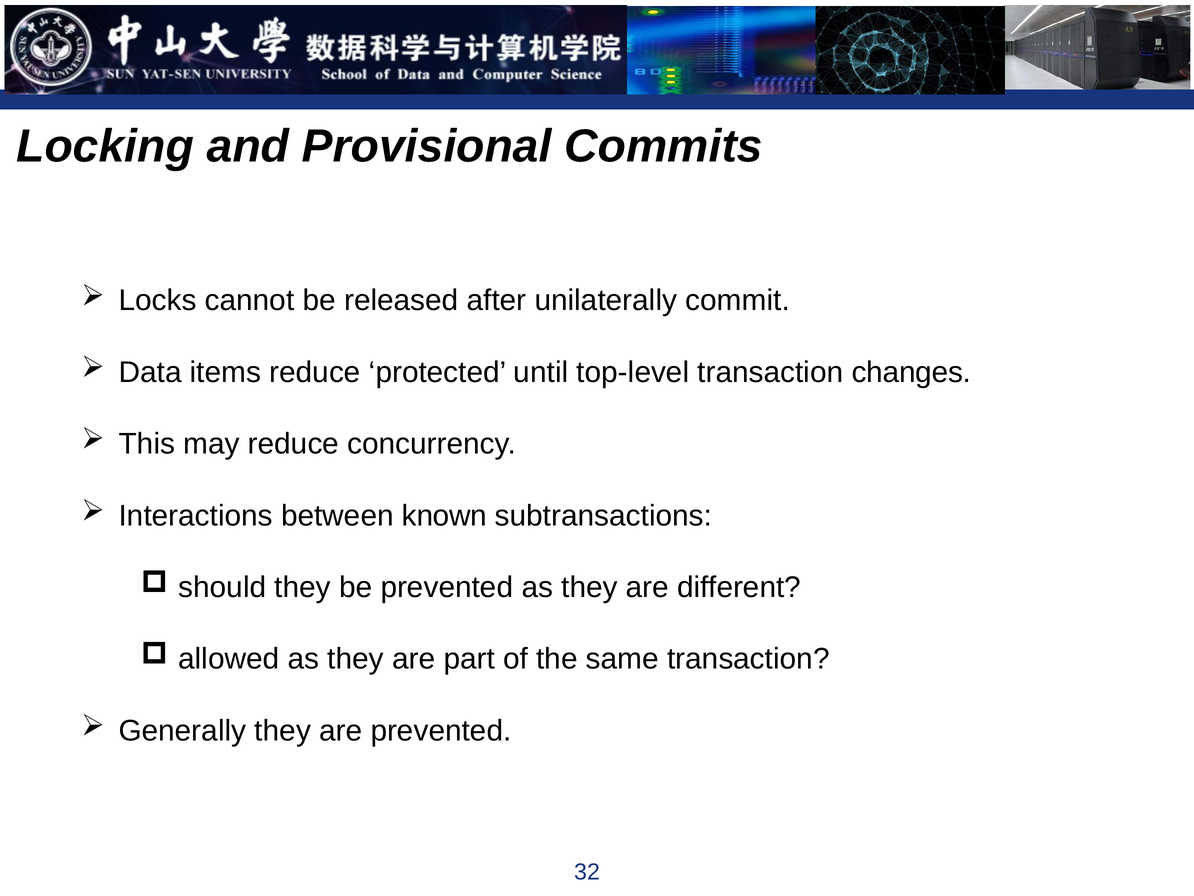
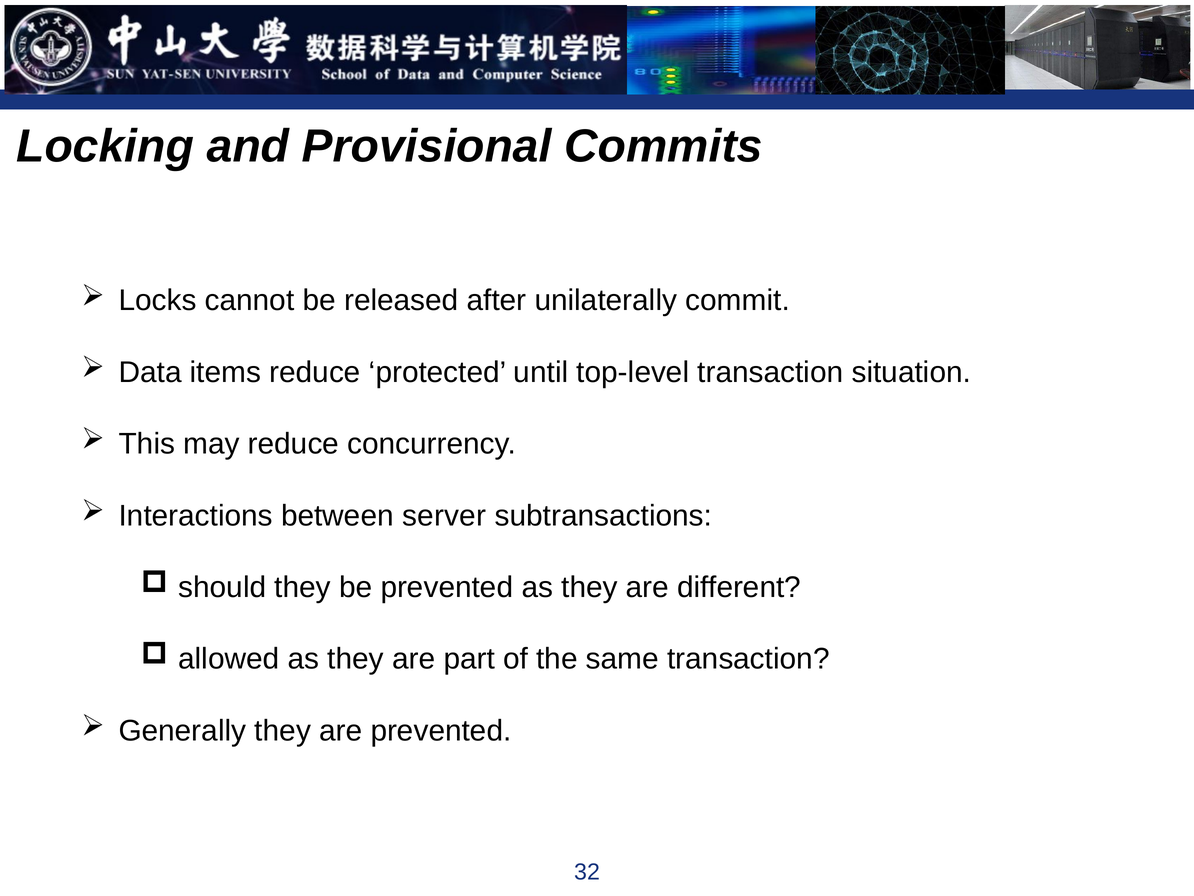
changes: changes -> situation
known: known -> server
